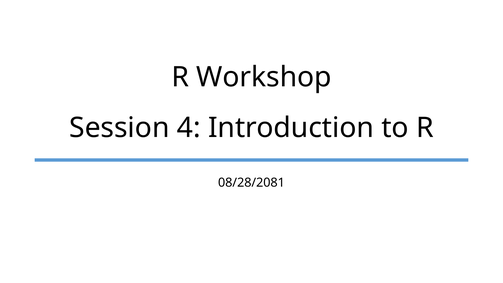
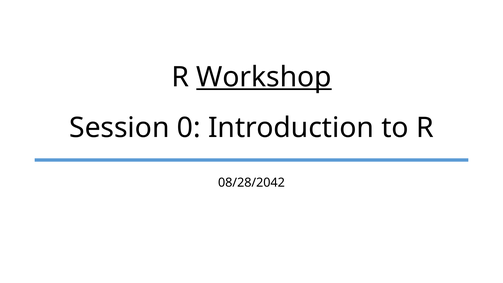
Workshop underline: none -> present
4: 4 -> 0
08/28/2081: 08/28/2081 -> 08/28/2042
